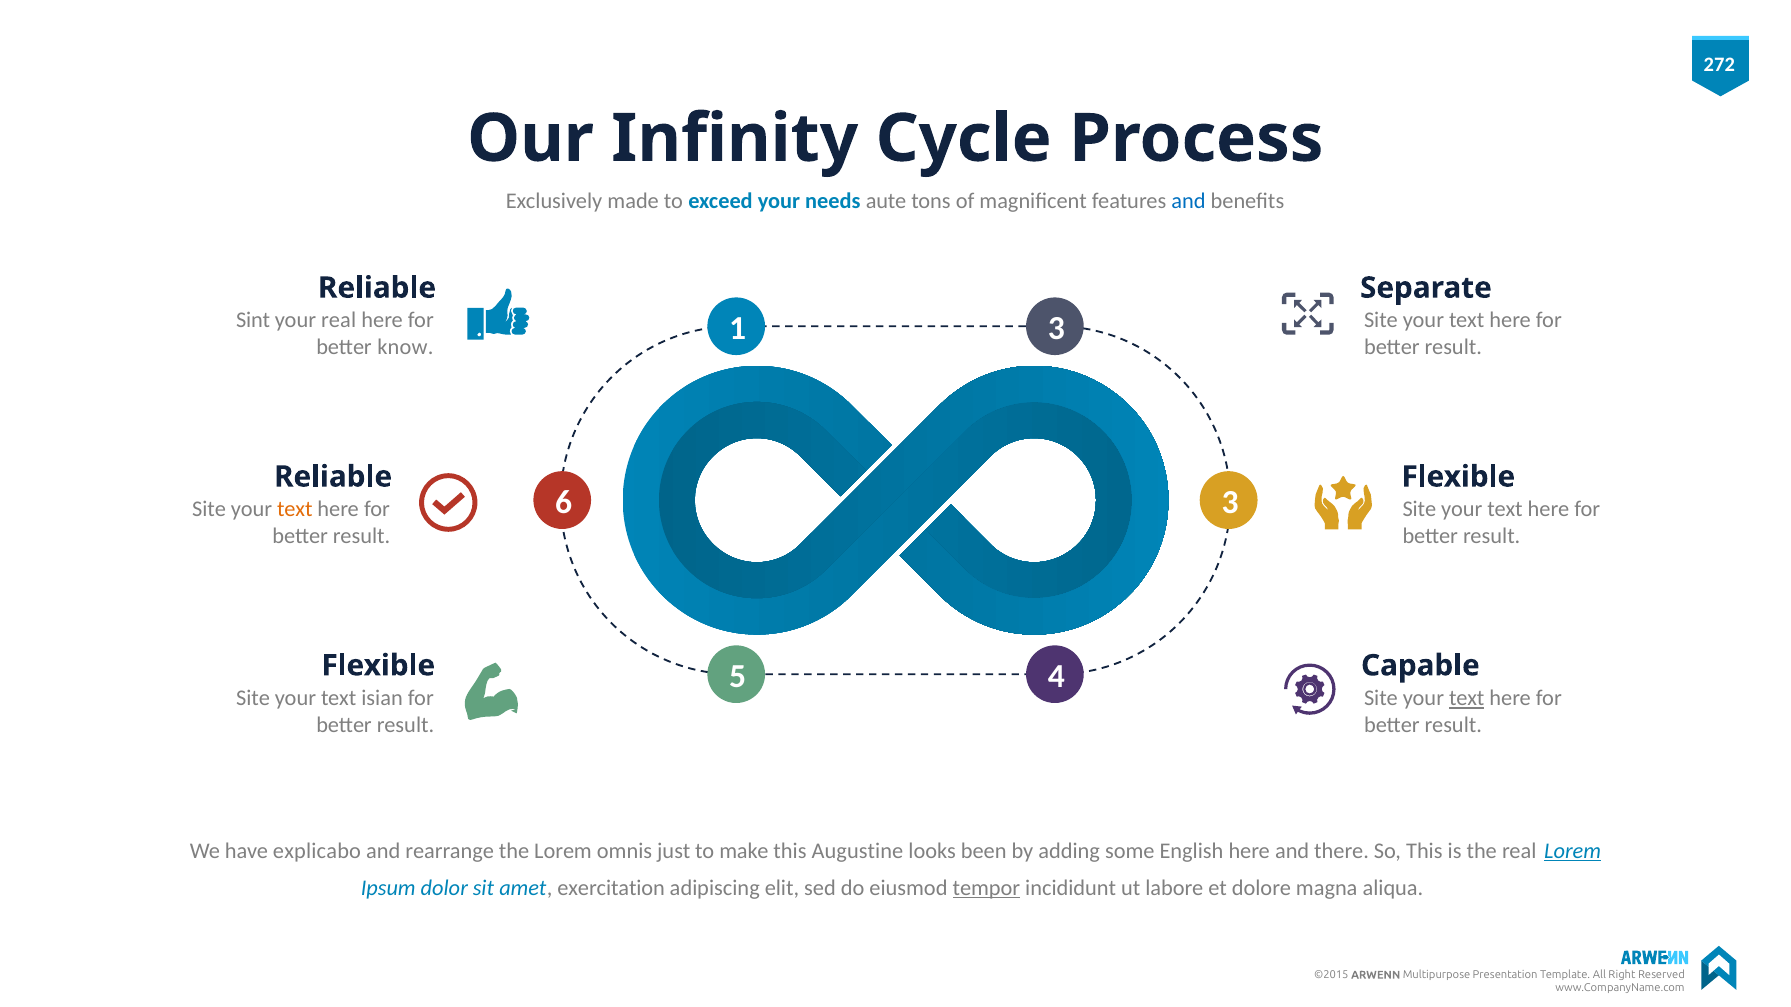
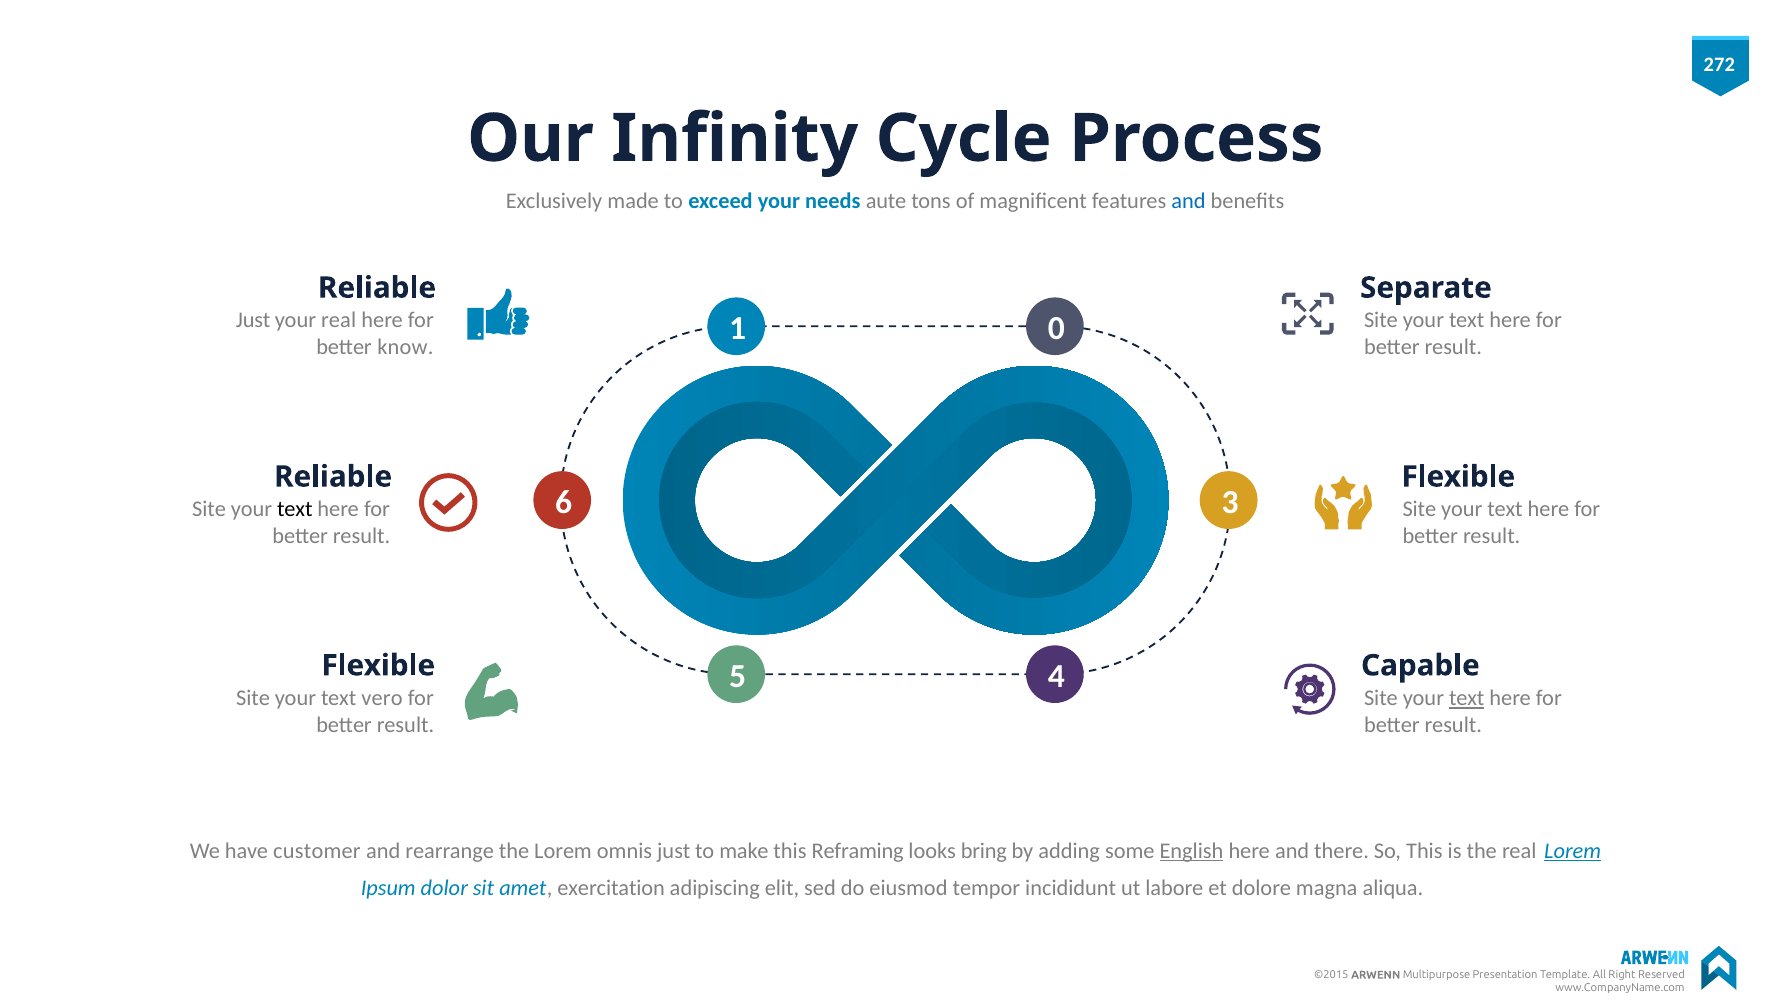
Sint at (253, 321): Sint -> Just
1 3: 3 -> 0
text at (295, 510) colour: orange -> black
isian: isian -> vero
explicabo: explicabo -> customer
Augustine: Augustine -> Reframing
been: been -> bring
English underline: none -> present
tempor underline: present -> none
